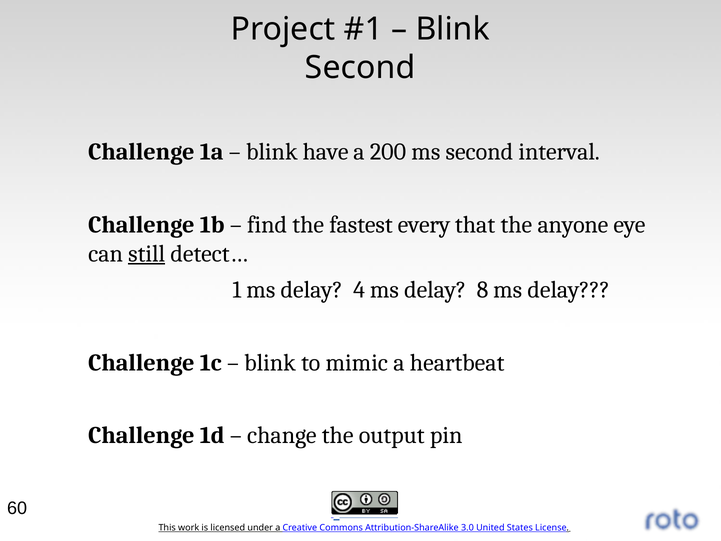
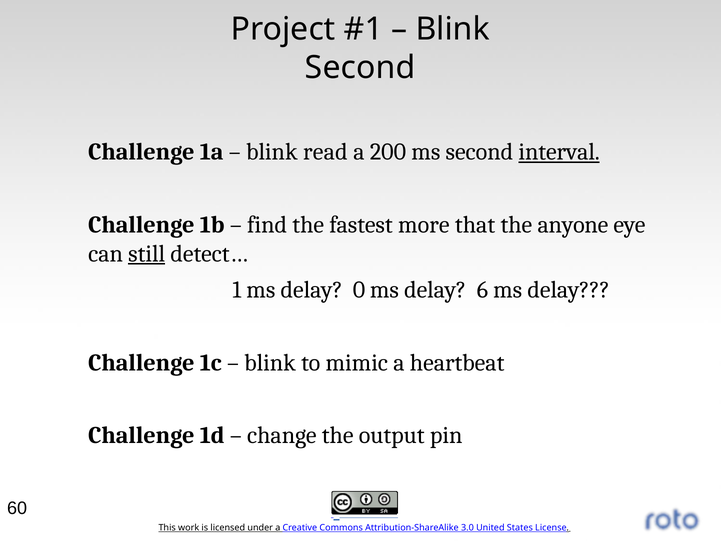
have: have -> read
interval underline: none -> present
every: every -> more
4: 4 -> 0
8: 8 -> 6
